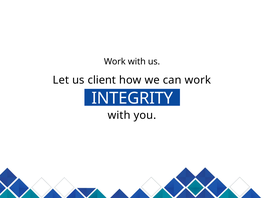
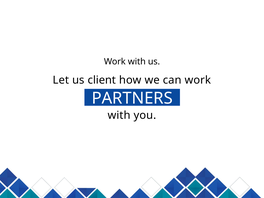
INTEGRITY: INTEGRITY -> PARTNERS
